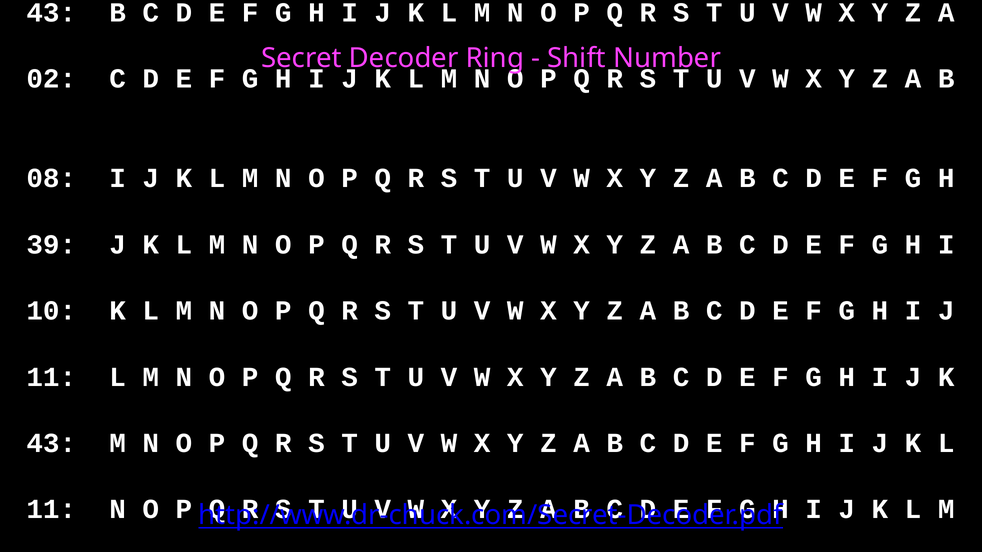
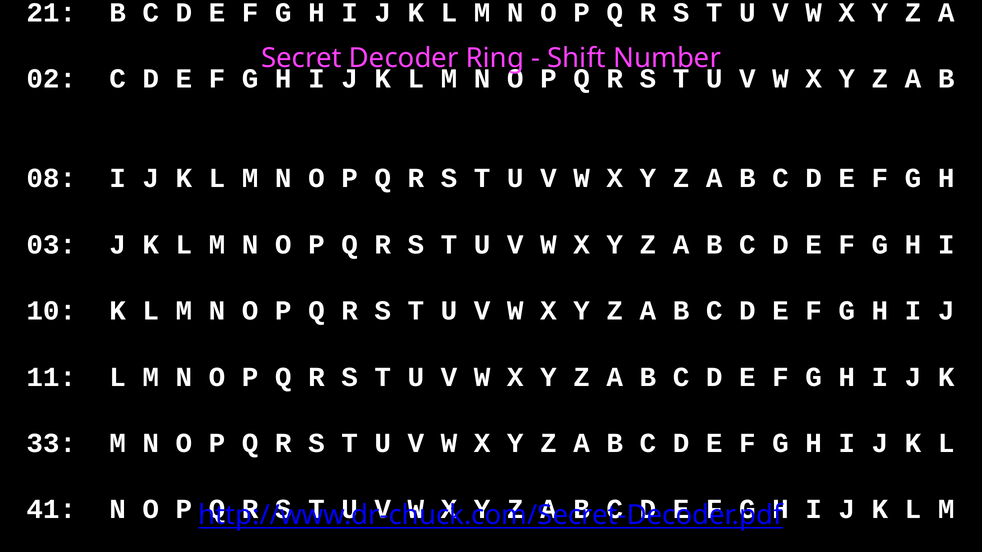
43 at (51, 13): 43 -> 21
39: 39 -> 03
43 at (51, 443): 43 -> 33
11 at (51, 510): 11 -> 41
